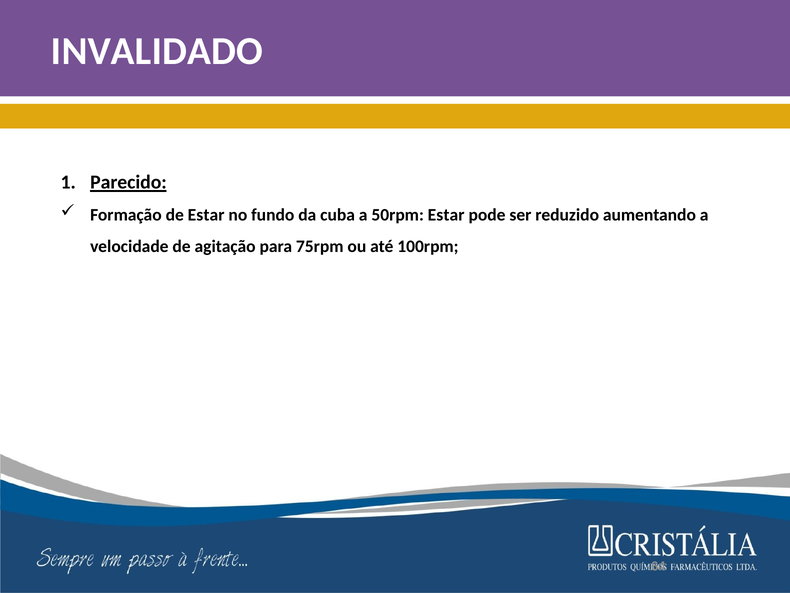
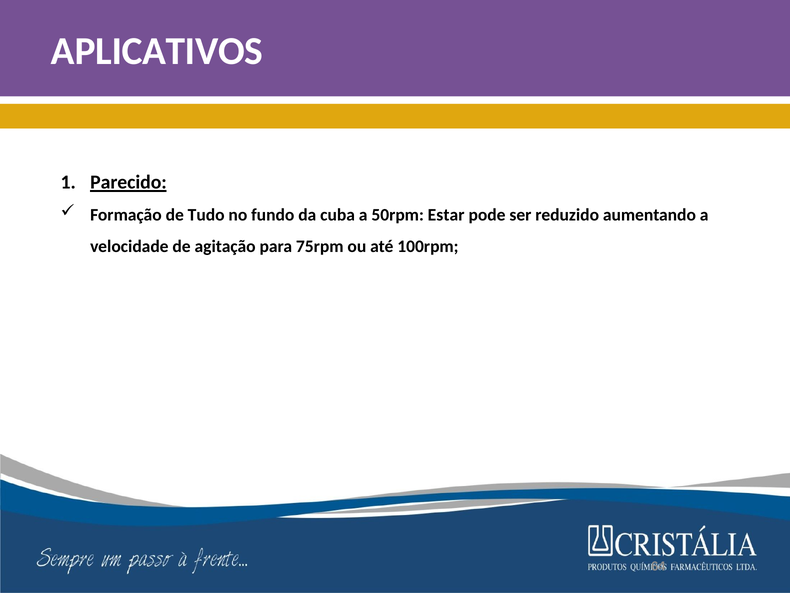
INVALIDADO: INVALIDADO -> APLICATIVOS
de Estar: Estar -> Tudo
